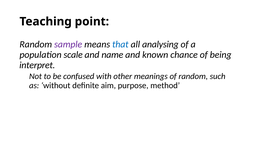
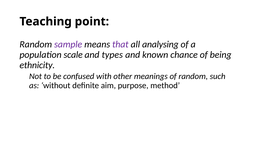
that colour: blue -> purple
name: name -> types
interpret: interpret -> ethnicity
